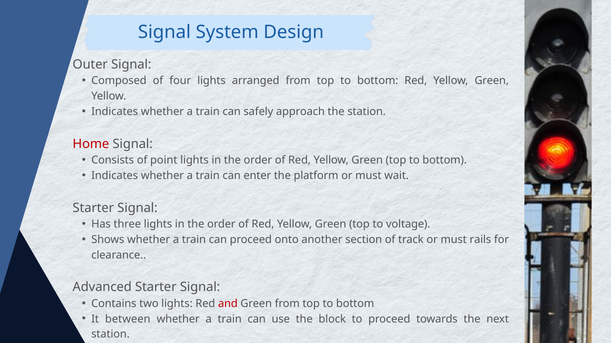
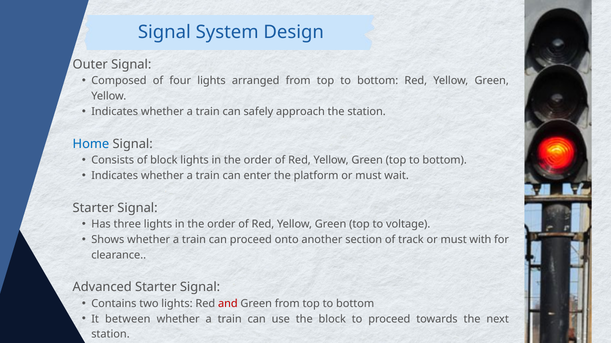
Home colour: red -> blue
of point: point -> block
rails: rails -> with
